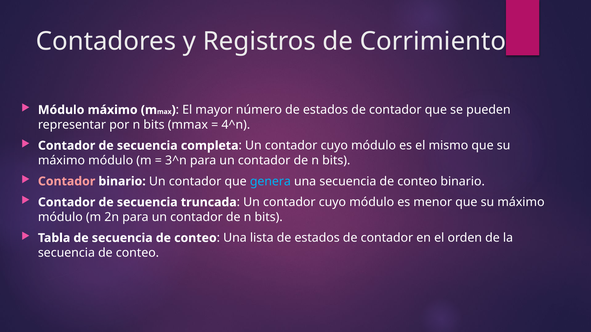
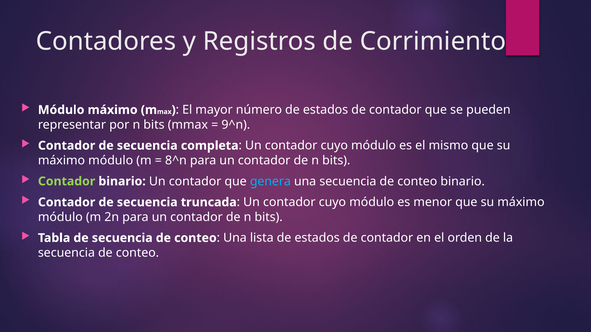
4^n: 4^n -> 9^n
3^n: 3^n -> 8^n
Contador at (67, 182) colour: pink -> light green
